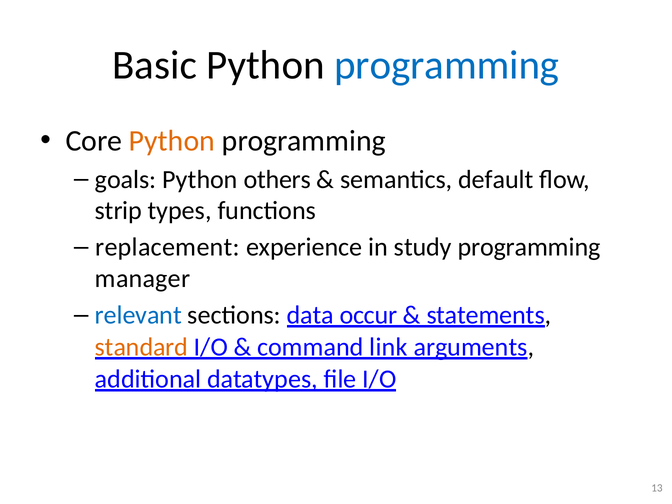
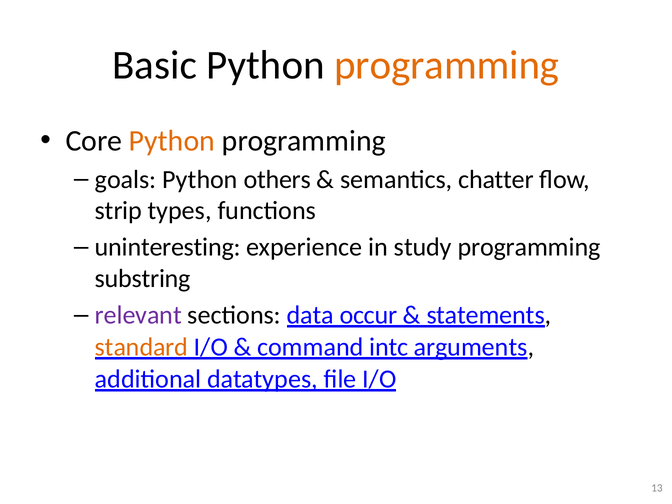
programming at (447, 65) colour: blue -> orange
default: default -> chatter
replacement: replacement -> uninteresting
manager: manager -> substring
relevant colour: blue -> purple
link: link -> intc
